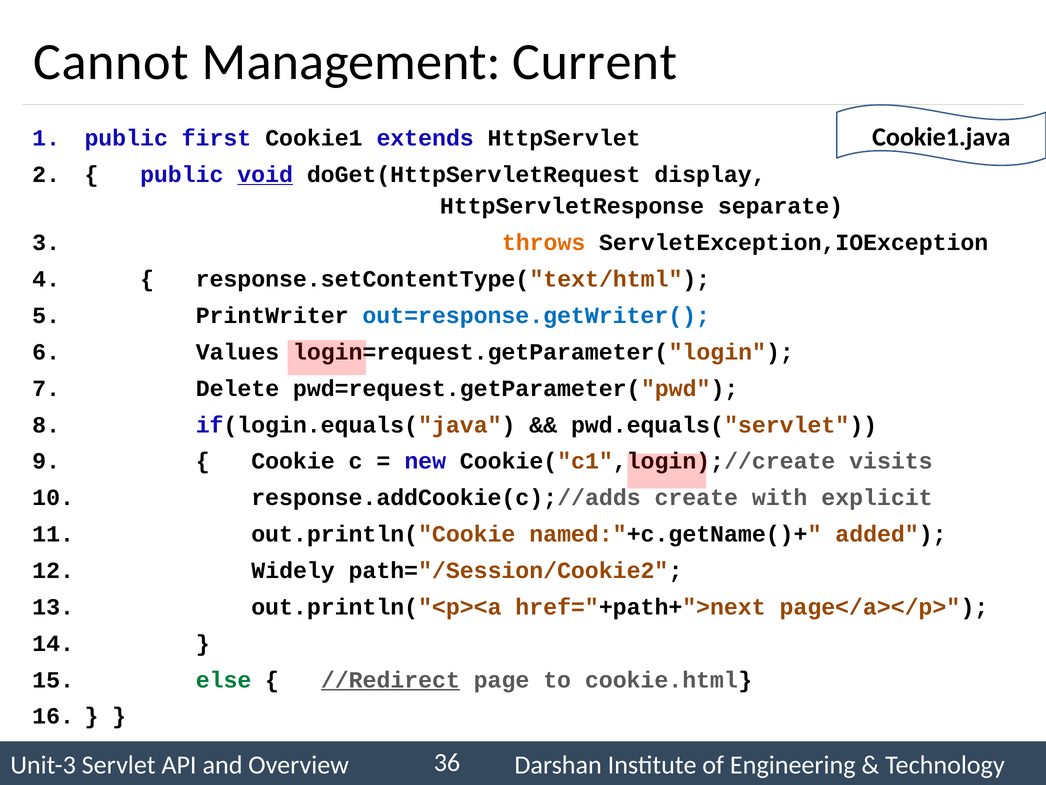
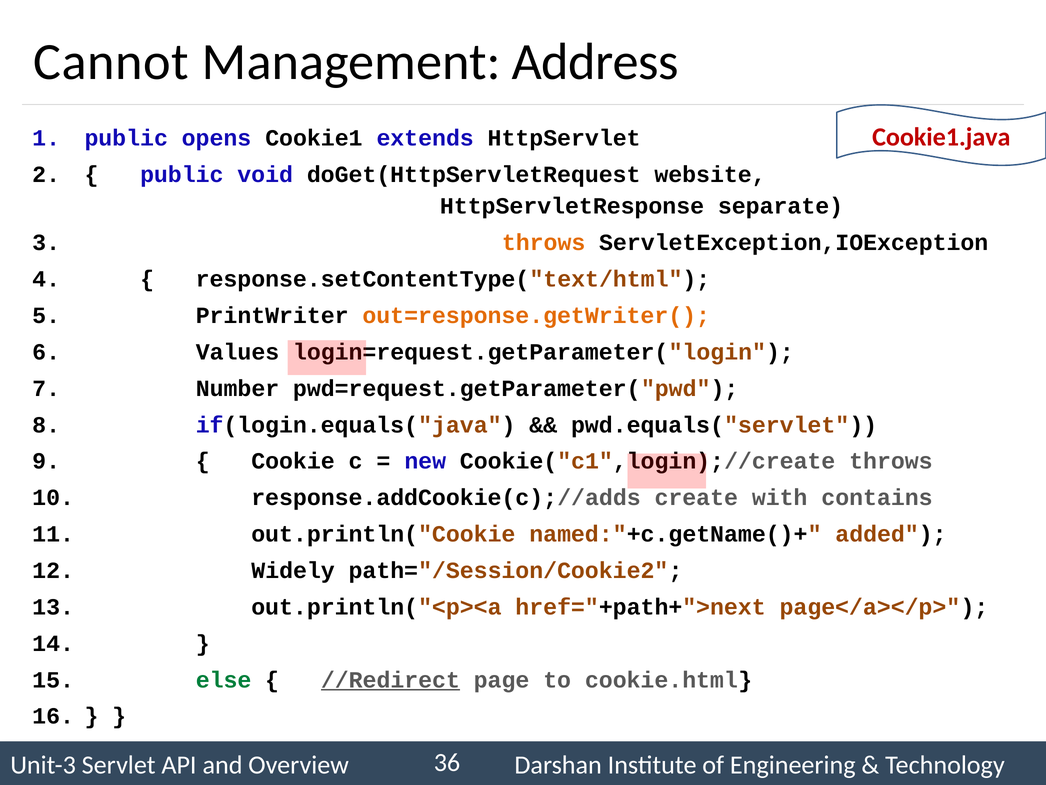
Current: Current -> Address
Cookie1.java colour: black -> red
first: first -> opens
void underline: present -> none
display: display -> website
out=response.getWriter( colour: blue -> orange
Delete: Delete -> Number
visits at (891, 461): visits -> throws
explicit: explicit -> contains
